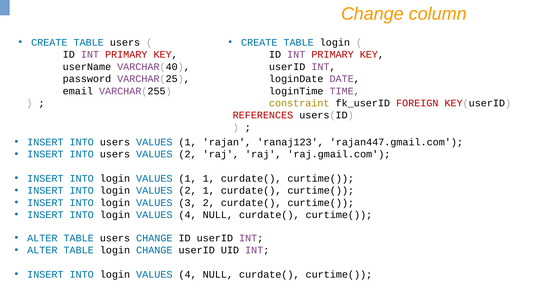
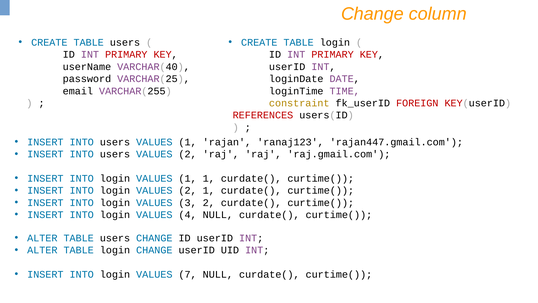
4 at (188, 274): 4 -> 7
